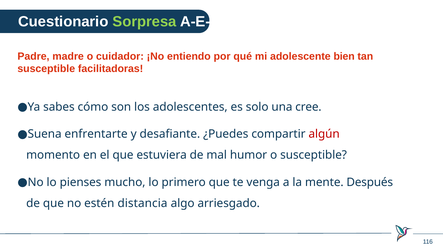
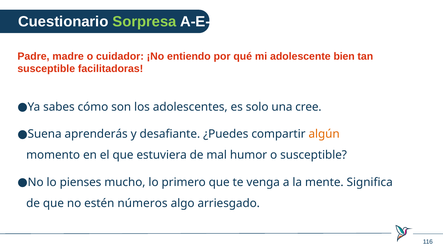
enfrentarte: enfrentarte -> aprenderás
algún colour: red -> orange
Después: Después -> Significa
distancia: distancia -> números
